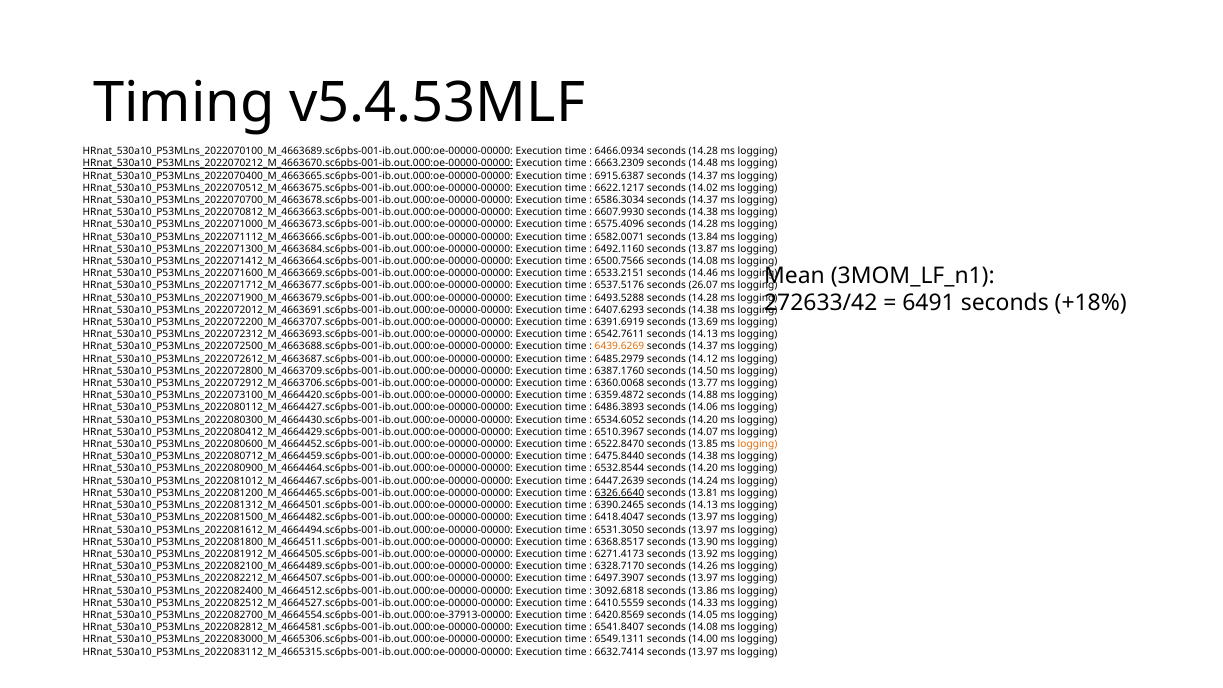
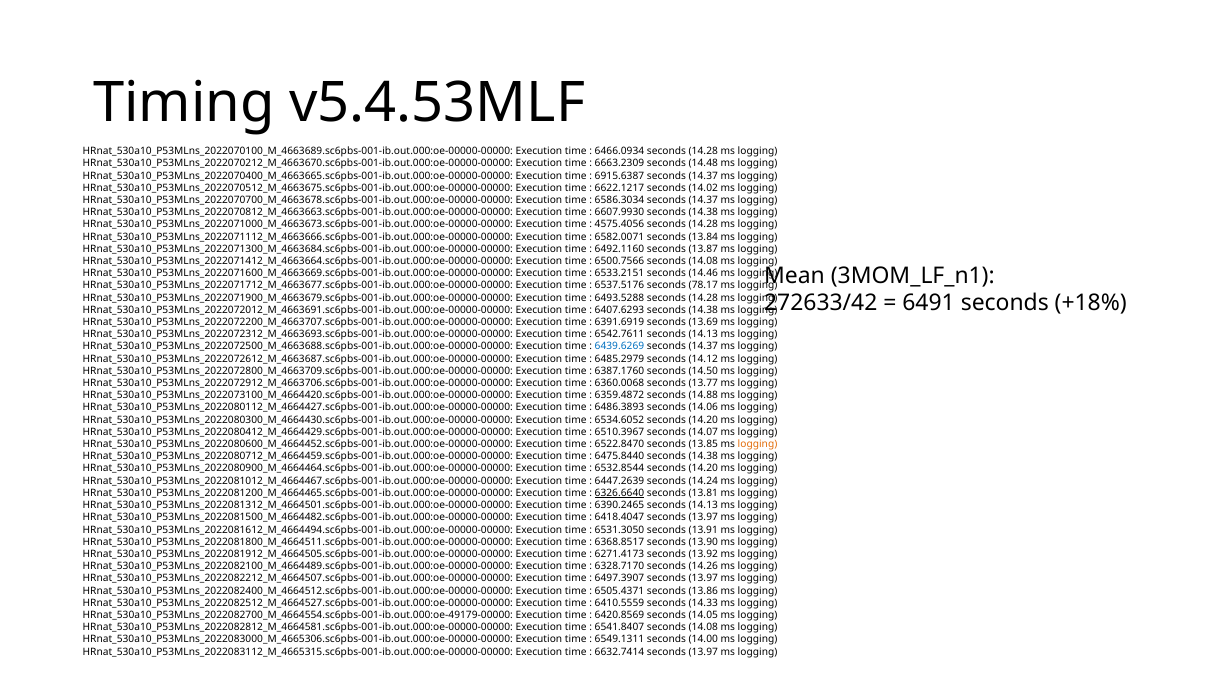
HRnat_530a10_P53MLns_2022070212_M_4663670.sc6pbs-001-ib.out.000:oe-00000-00000 underline: present -> none
6575.4096: 6575.4096 -> 4575.4056
26.07: 26.07 -> 78.17
6439.6269 colour: orange -> blue
6531.3050 seconds 13.97: 13.97 -> 13.91
3092.6818: 3092.6818 -> 6505.4371
HRnat_530a10_P53MLns_2022082700_M_4664554.sc6pbs-001-ib.out.000:oe-37913-00000: HRnat_530a10_P53MLns_2022082700_M_4664554.sc6pbs-001-ib.out.000:oe-37913-00000 -> HRnat_530a10_P53MLns_2022082700_M_4664554.sc6pbs-001-ib.out.000:oe-49179-00000
